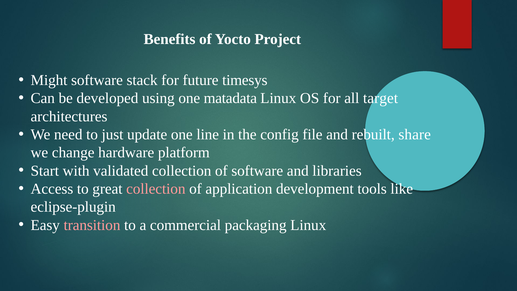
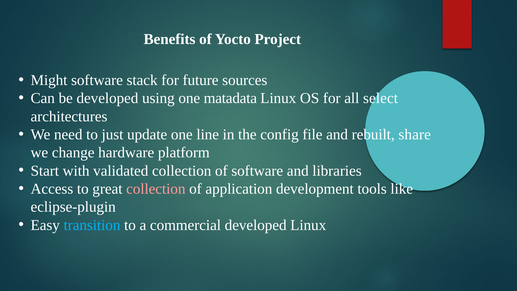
timesys: timesys -> sources
target: target -> select
transition colour: pink -> light blue
commercial packaging: packaging -> developed
